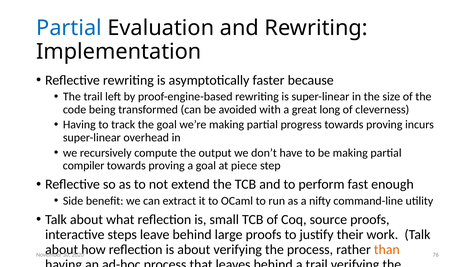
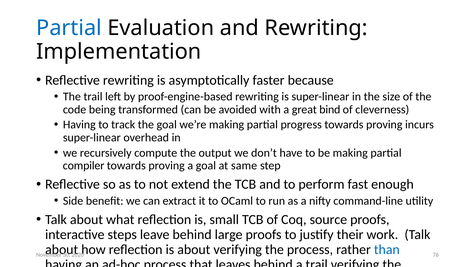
long: long -> bind
piece: piece -> same
than colour: orange -> blue
